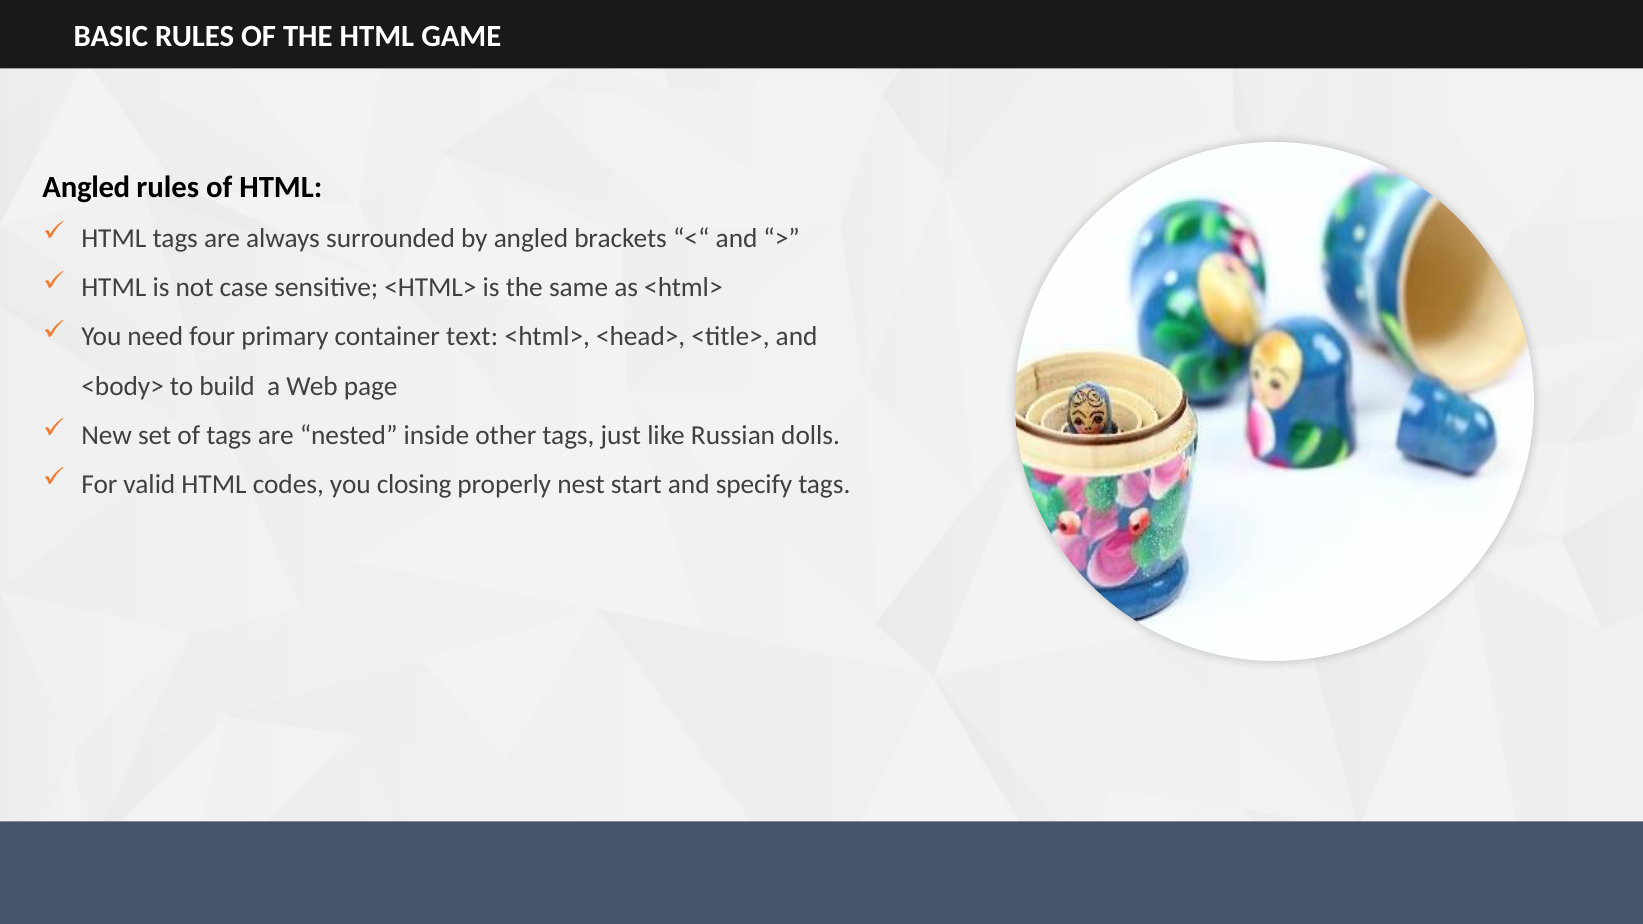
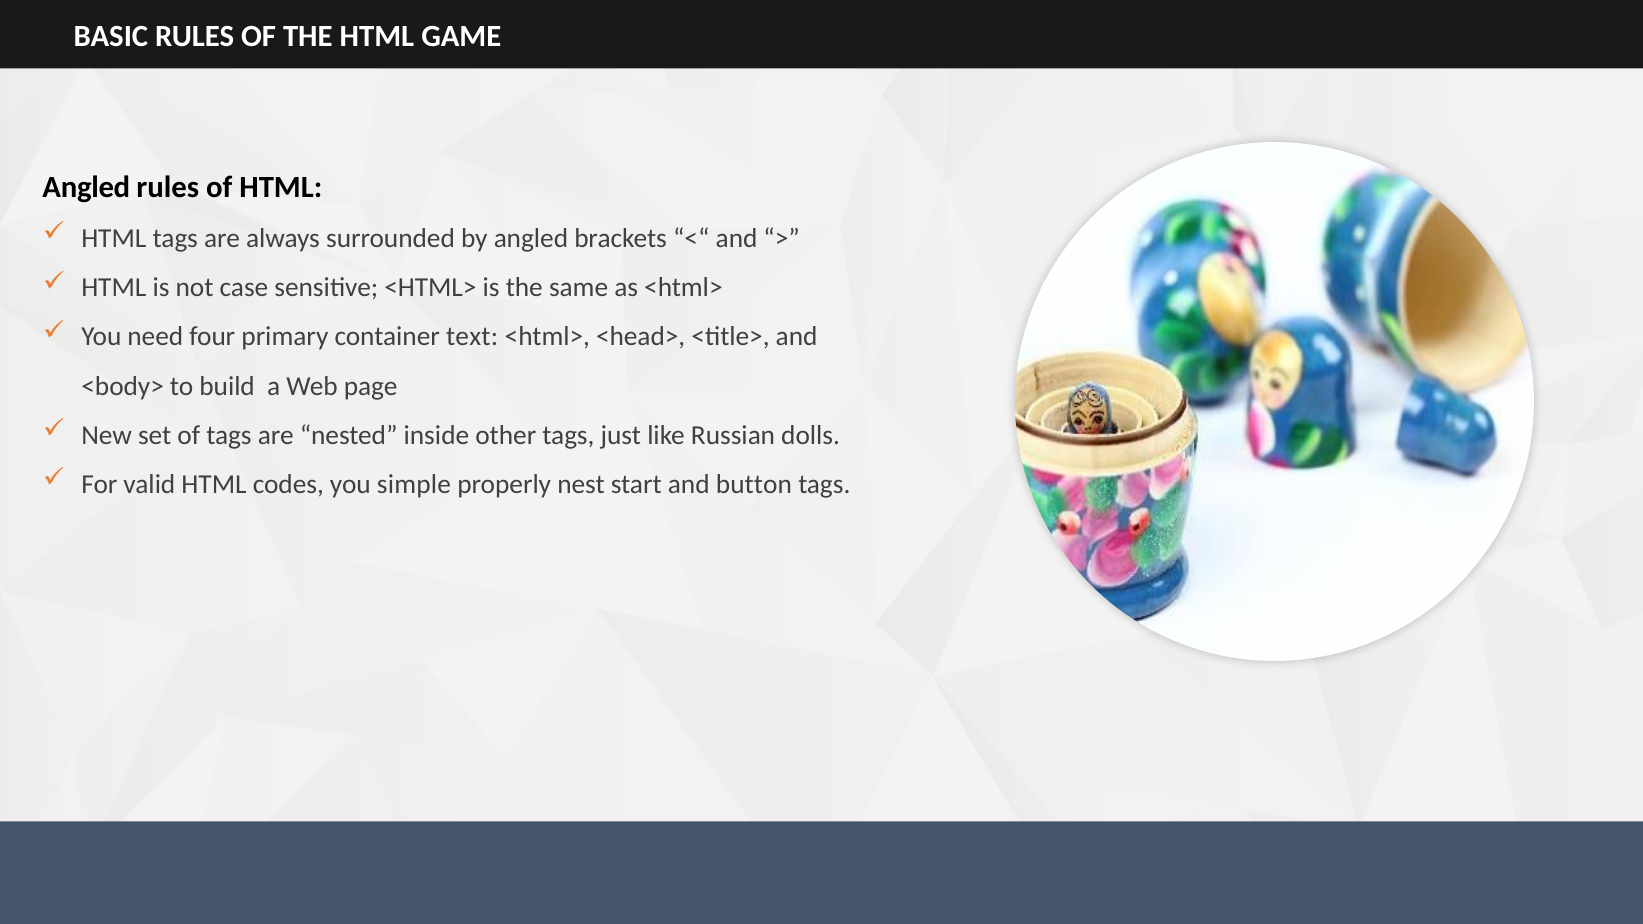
closing: closing -> simple
specify: specify -> button
